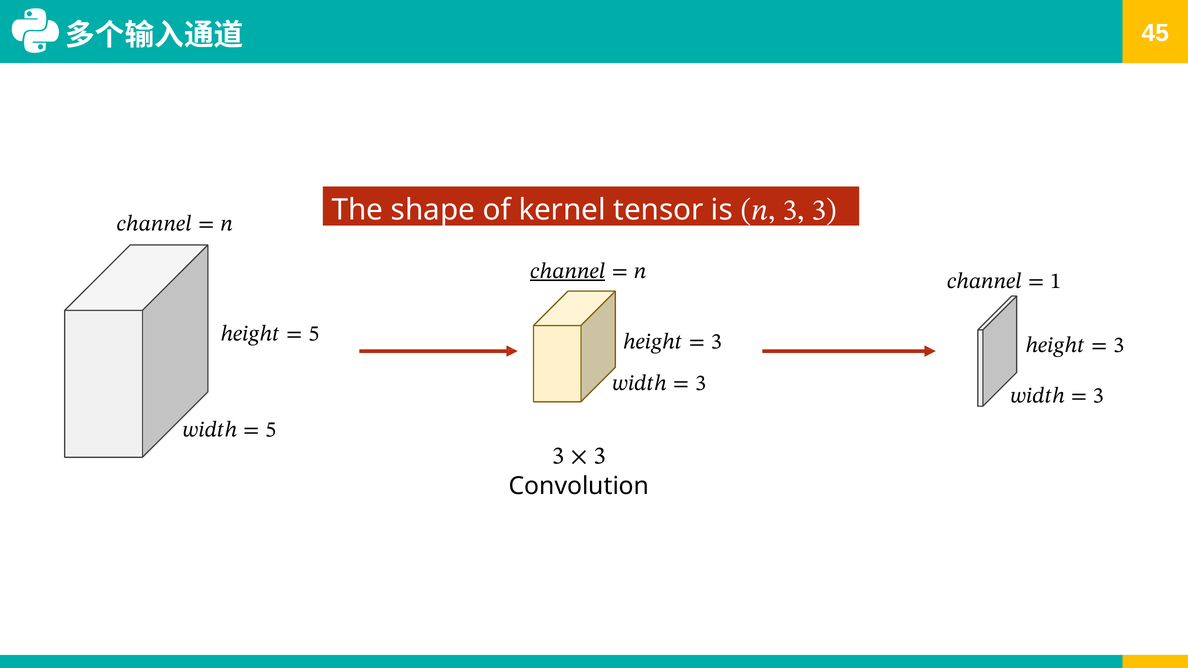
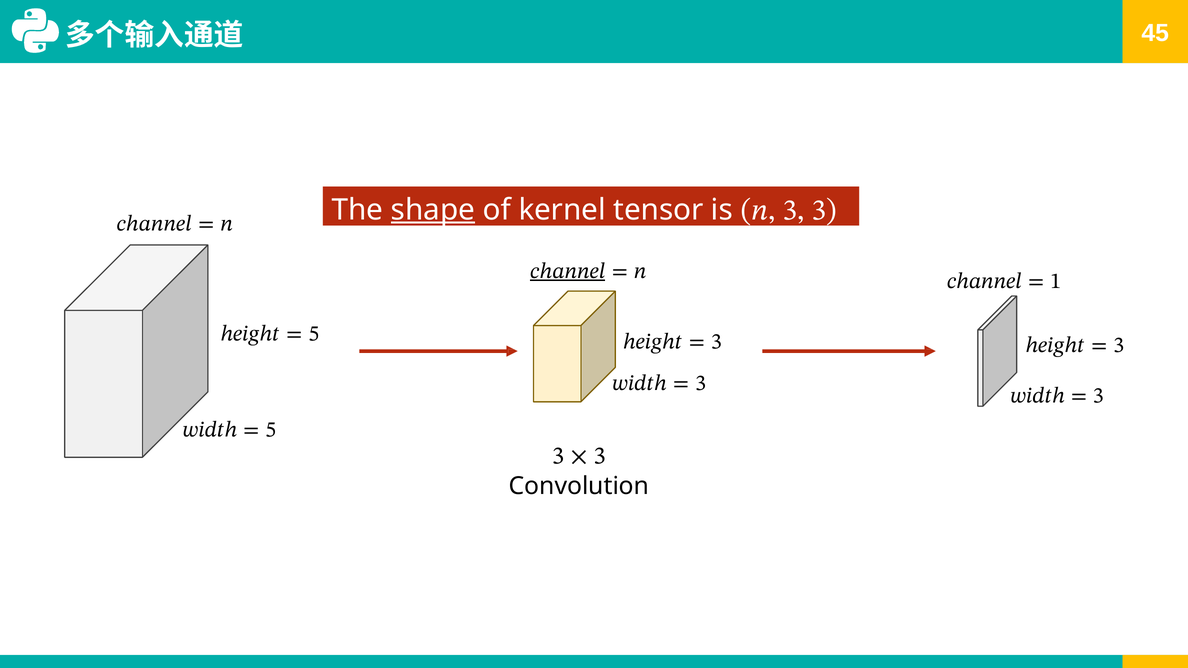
shape underline: none -> present
